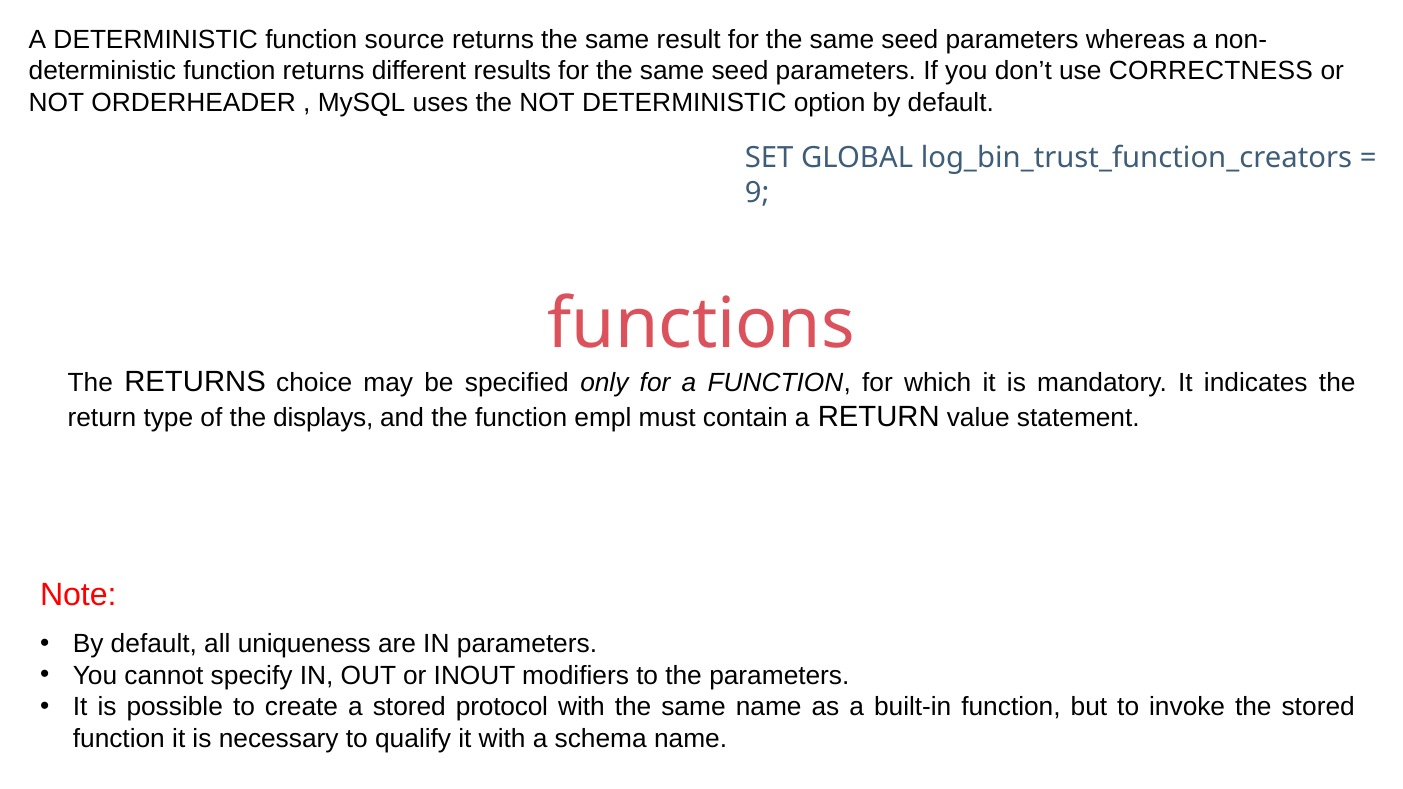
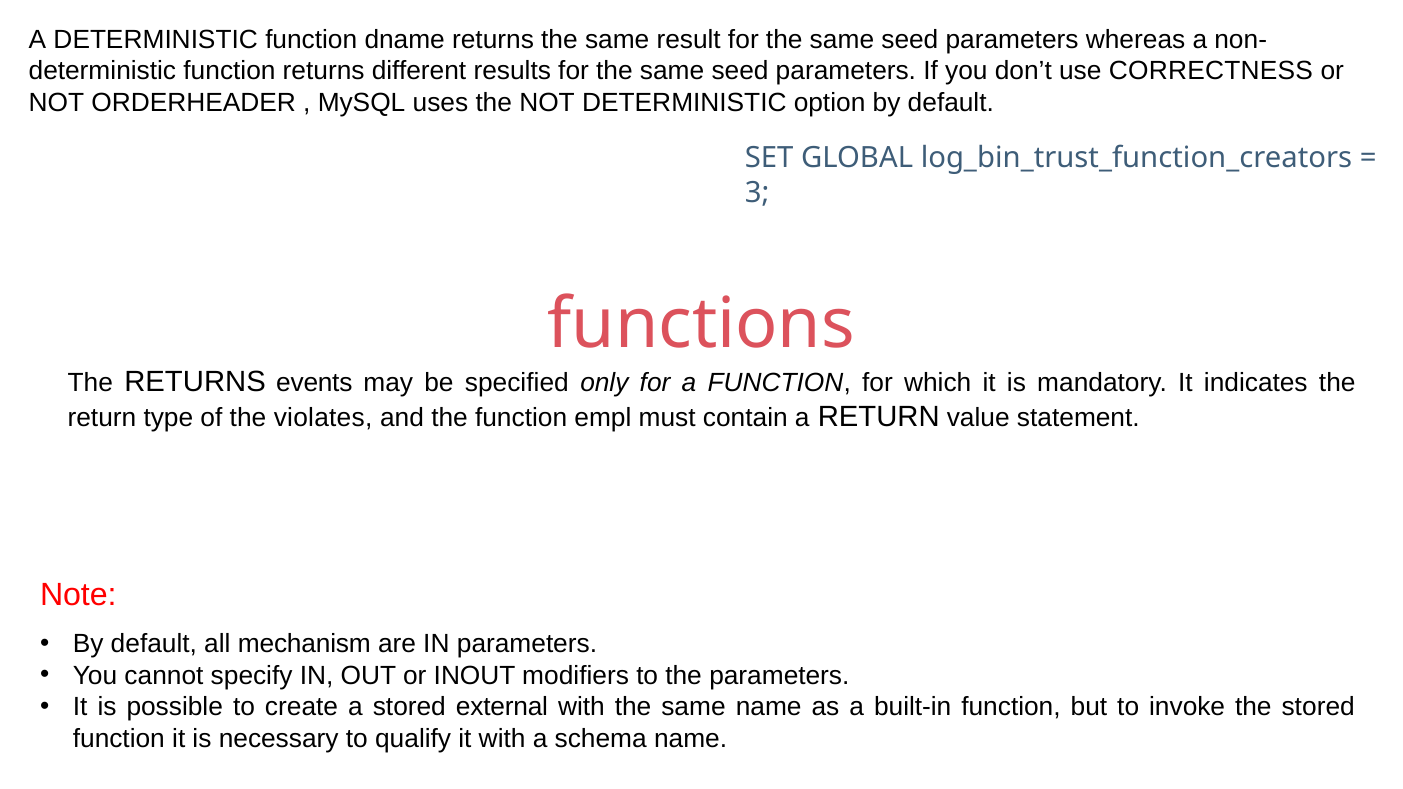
source: source -> dname
9: 9 -> 3
choice: choice -> events
displays: displays -> violates
uniqueness: uniqueness -> mechanism
protocol: protocol -> external
